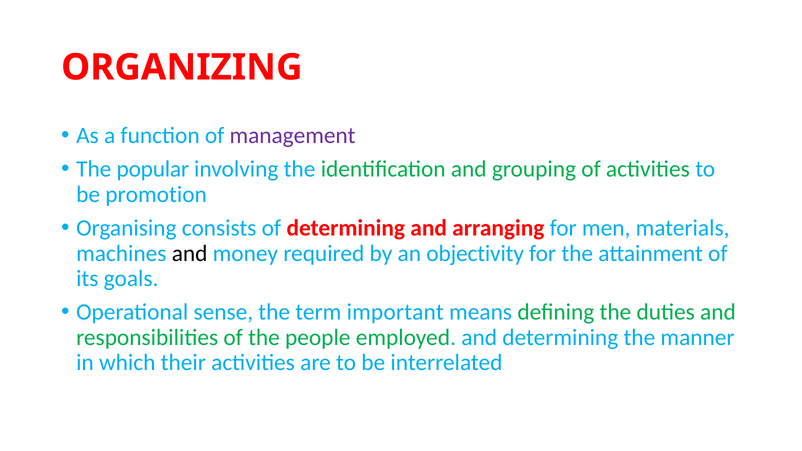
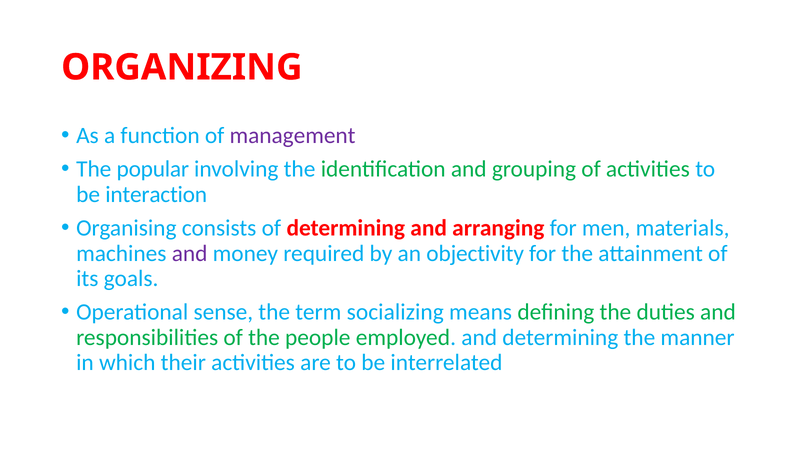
promotion: promotion -> interaction
and at (190, 253) colour: black -> purple
important: important -> socializing
